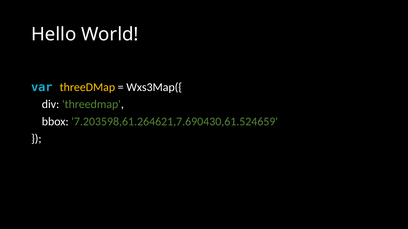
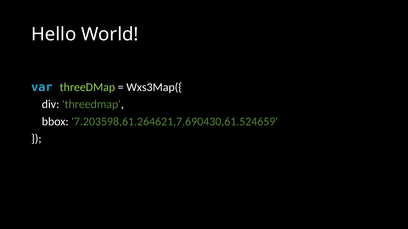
threeDMap at (87, 88) colour: yellow -> light green
